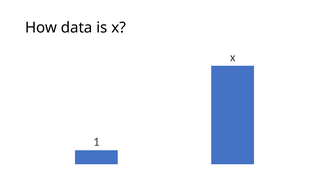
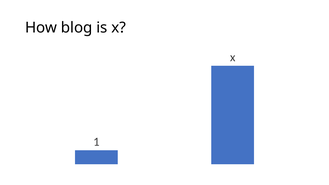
data: data -> blog
